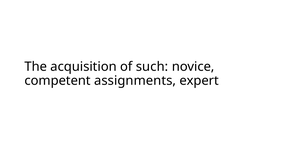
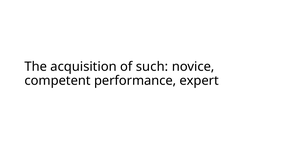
assignments: assignments -> performance
